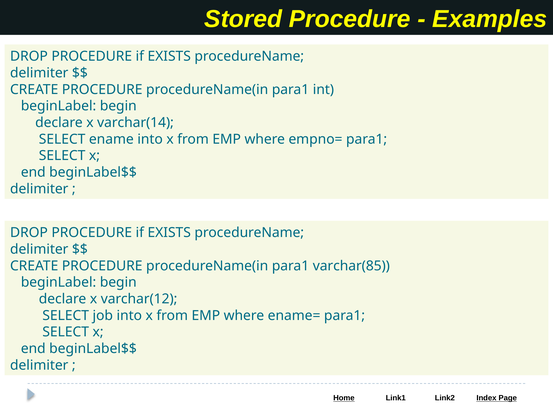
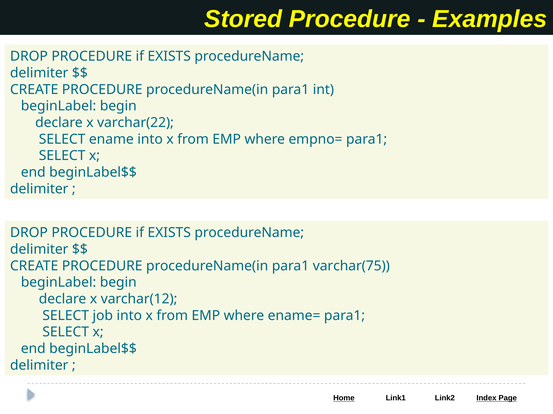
varchar(14: varchar(14 -> varchar(22
varchar(85: varchar(85 -> varchar(75
